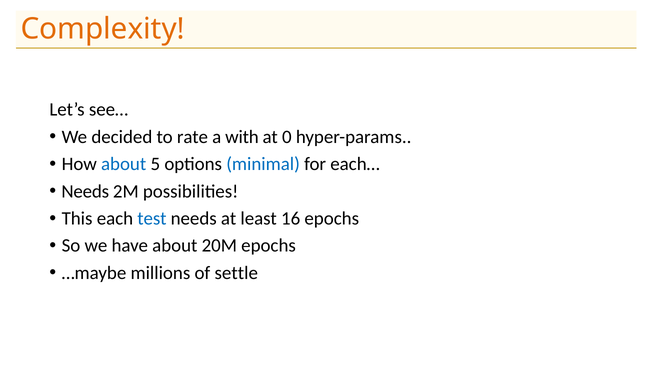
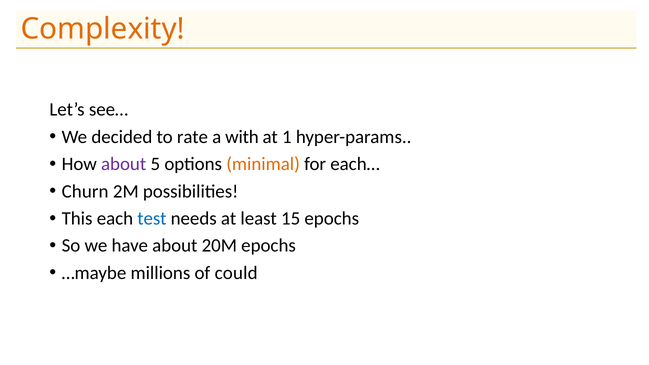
0: 0 -> 1
about at (124, 164) colour: blue -> purple
minimal colour: blue -> orange
Needs at (85, 191): Needs -> Churn
16: 16 -> 15
settle: settle -> could
